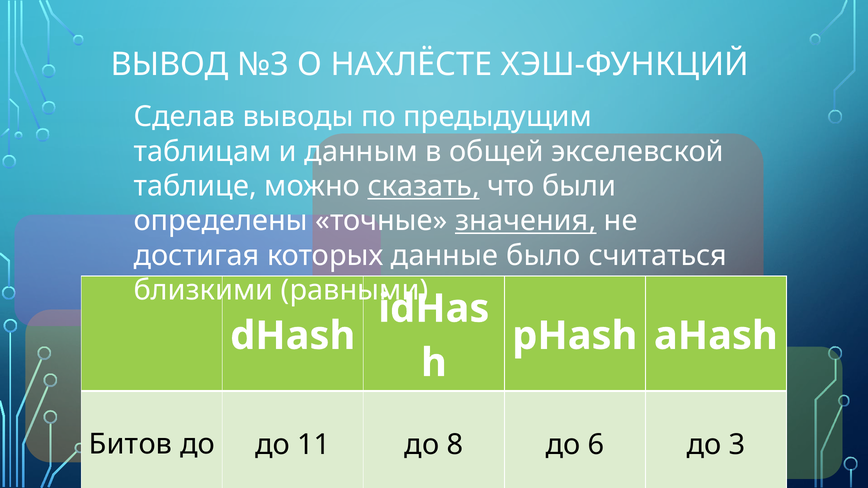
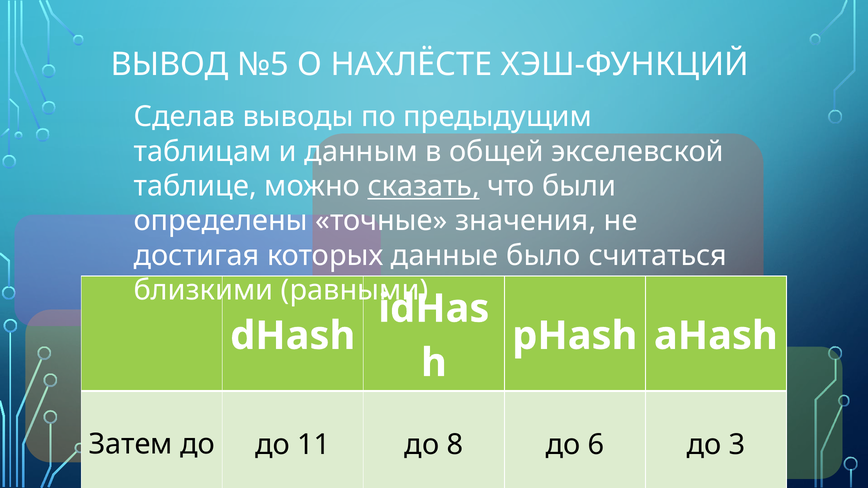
№3: №3 -> №5
значения underline: present -> none
Битов: Битов -> Затем
